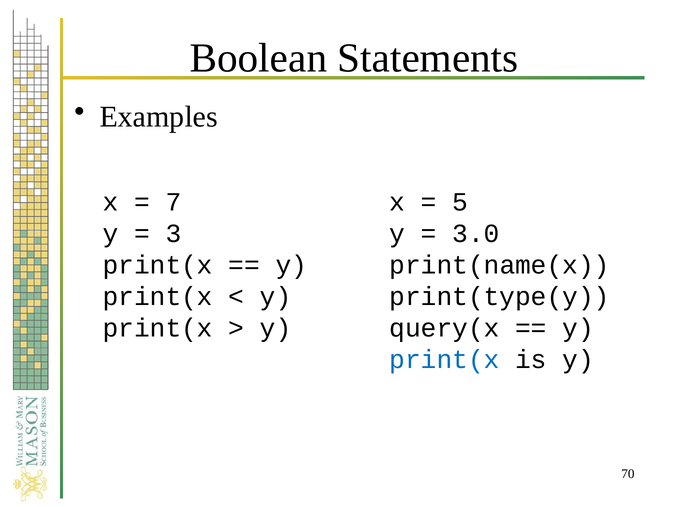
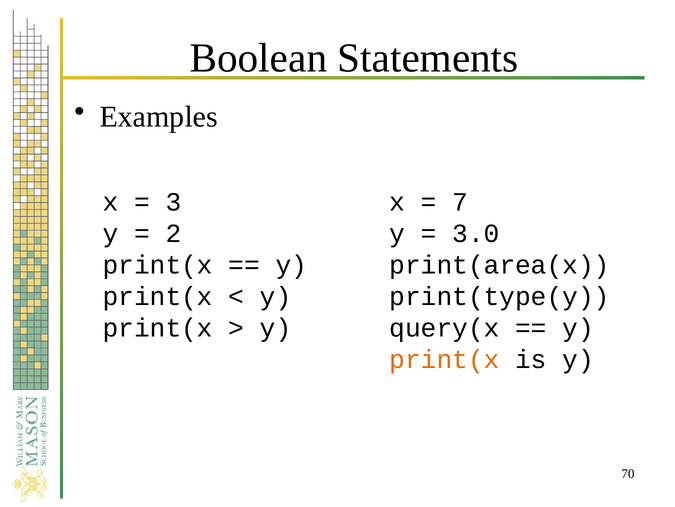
7: 7 -> 3
5: 5 -> 7
3: 3 -> 2
print(name(x: print(name(x -> print(area(x
print(x at (445, 359) colour: blue -> orange
